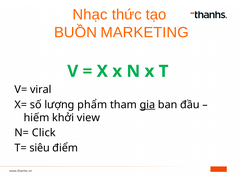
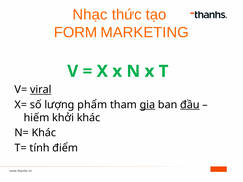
BUỒN: BUỒN -> FORM
viral underline: none -> present
đầu underline: none -> present
khởi view: view -> khác
N= Click: Click -> Khác
siêu: siêu -> tính
